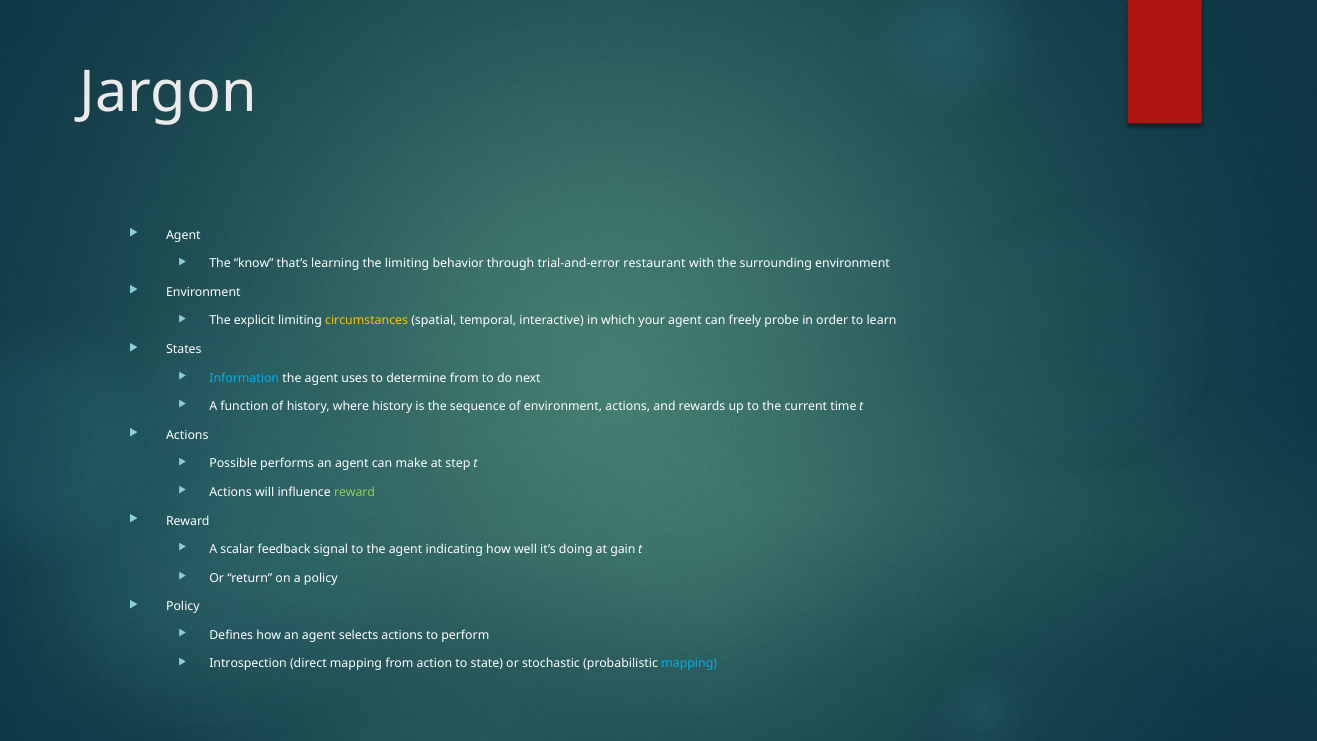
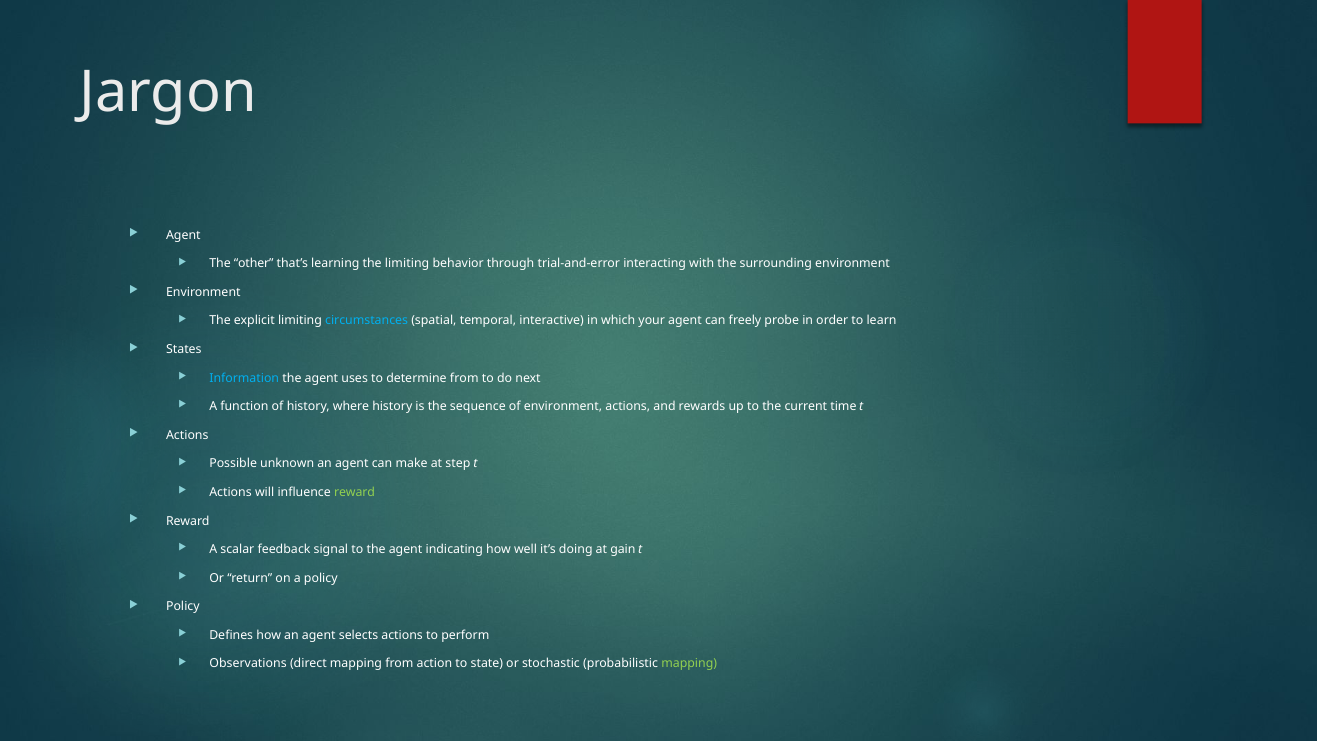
know: know -> other
restaurant: restaurant -> interacting
circumstances colour: yellow -> light blue
performs: performs -> unknown
Introspection: Introspection -> Observations
mapping at (689, 664) colour: light blue -> light green
